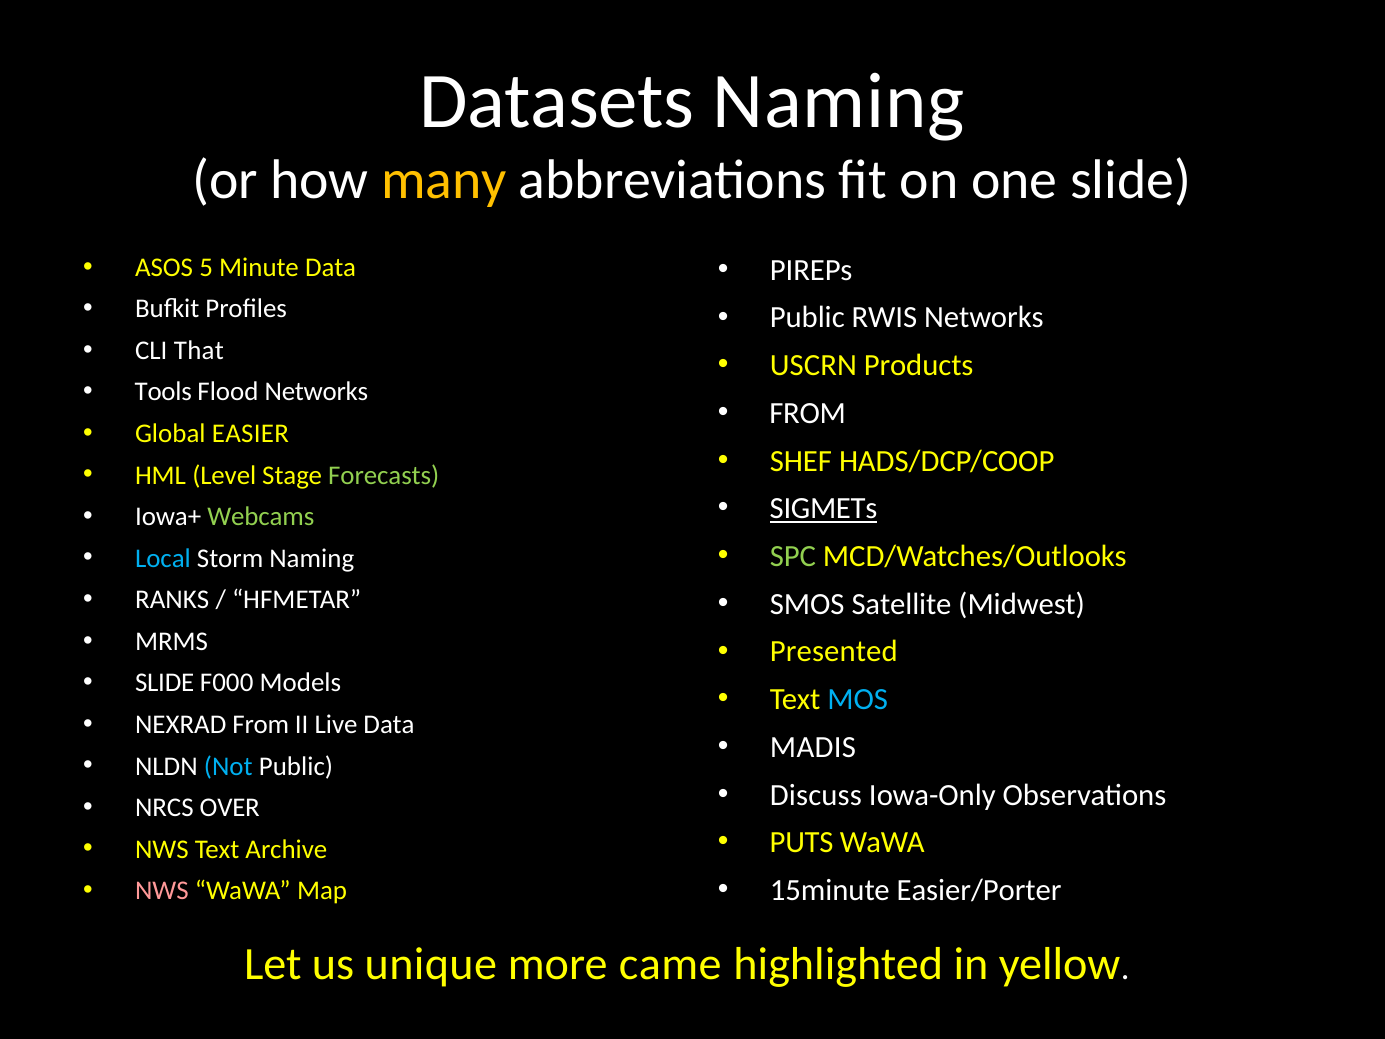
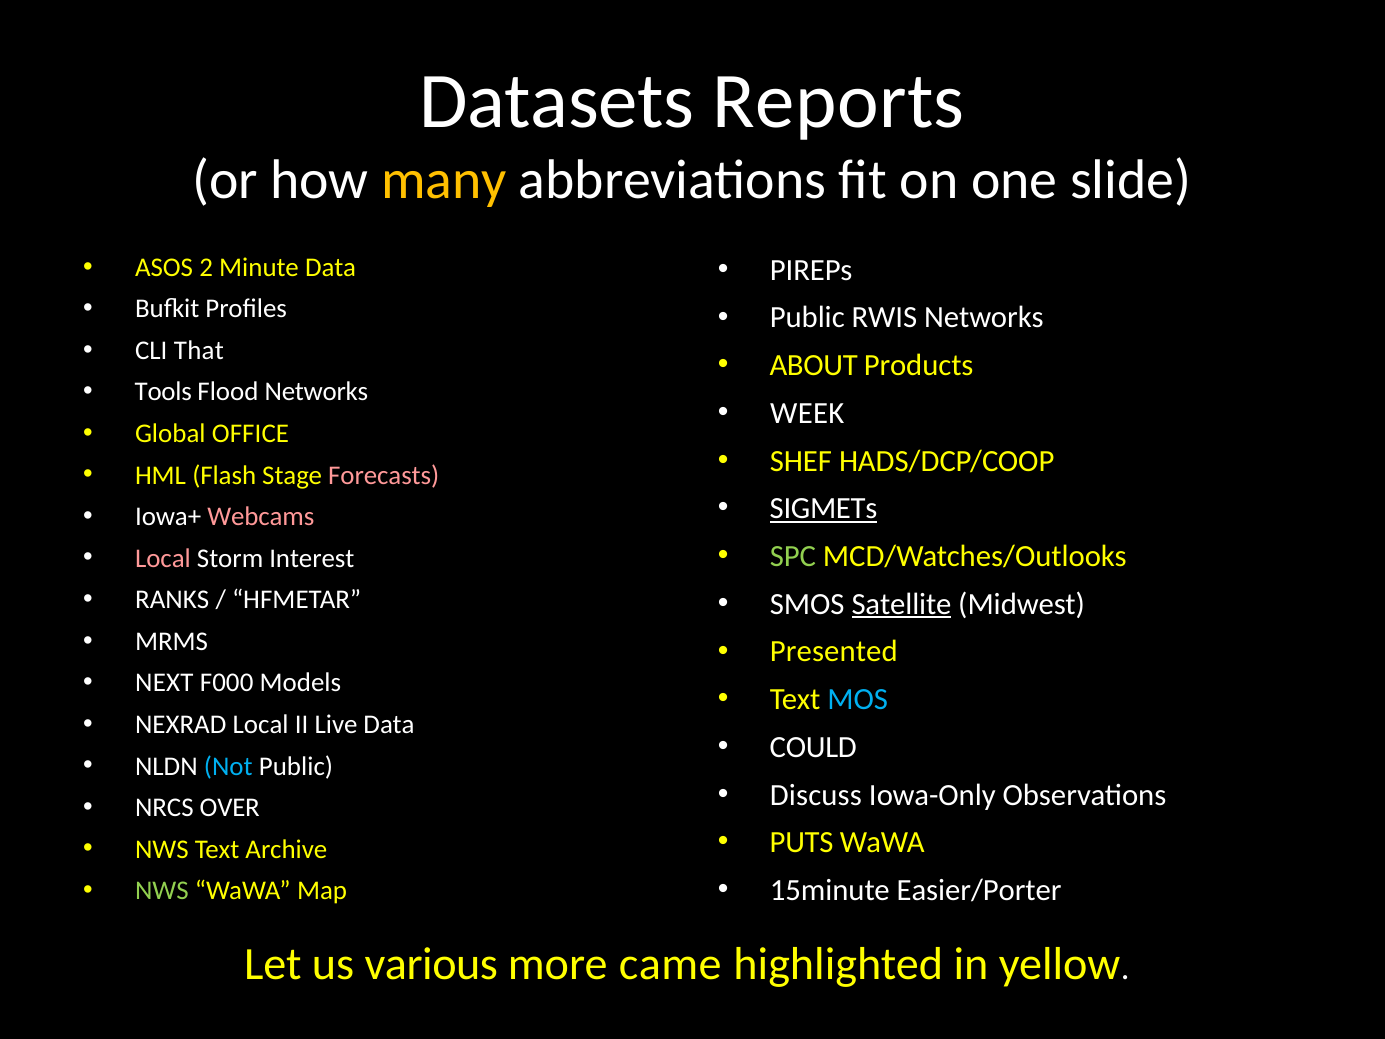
Datasets Naming: Naming -> Reports
5: 5 -> 2
USCRN: USCRN -> ABOUT
FROM at (808, 413): FROM -> WEEK
EASIER: EASIER -> OFFICE
Level: Level -> Flash
Forecasts colour: light green -> pink
Webcams colour: light green -> pink
Local at (163, 558) colour: light blue -> pink
Storm Naming: Naming -> Interest
Satellite underline: none -> present
SLIDE at (165, 683): SLIDE -> NEXT
NEXRAD From: From -> Local
MADIS: MADIS -> COULD
NWS at (162, 891) colour: pink -> light green
unique: unique -> various
